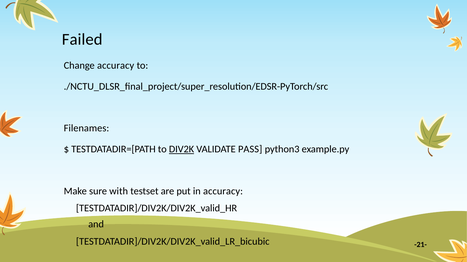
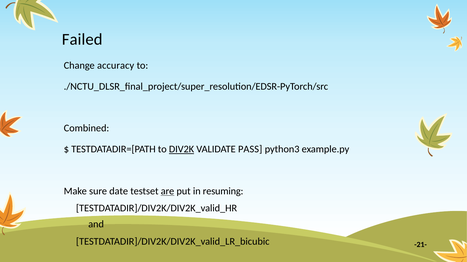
Filenames: Filenames -> Combined
with: with -> date
are underline: none -> present
in accuracy: accuracy -> resuming
